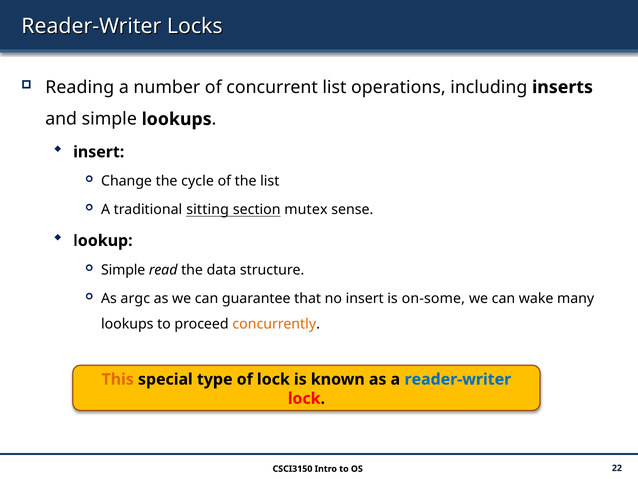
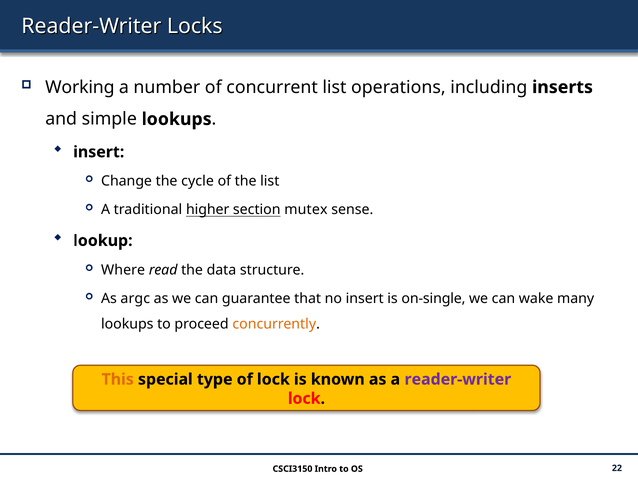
Reading: Reading -> Working
sitting: sitting -> higher
Simple at (123, 270): Simple -> Where
on-some: on-some -> on-single
reader-writer at (458, 379) colour: blue -> purple
